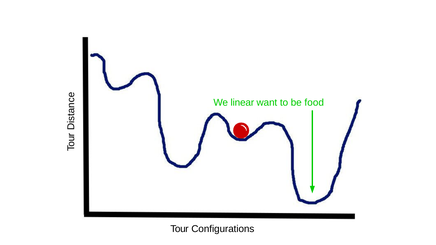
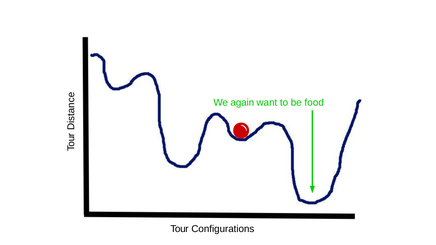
linear: linear -> again
